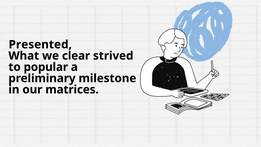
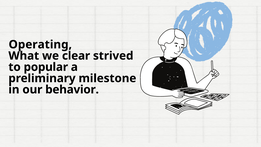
Presented: Presented -> Operating
matrices: matrices -> behavior
